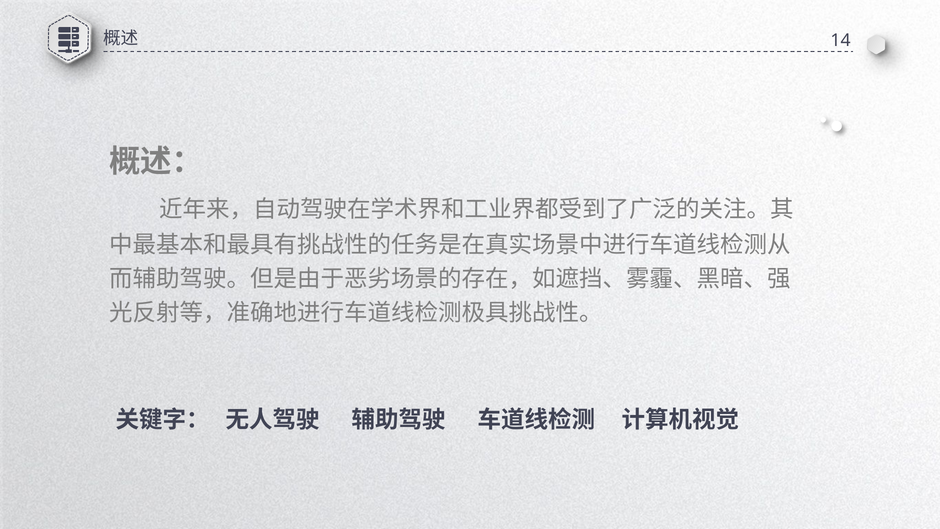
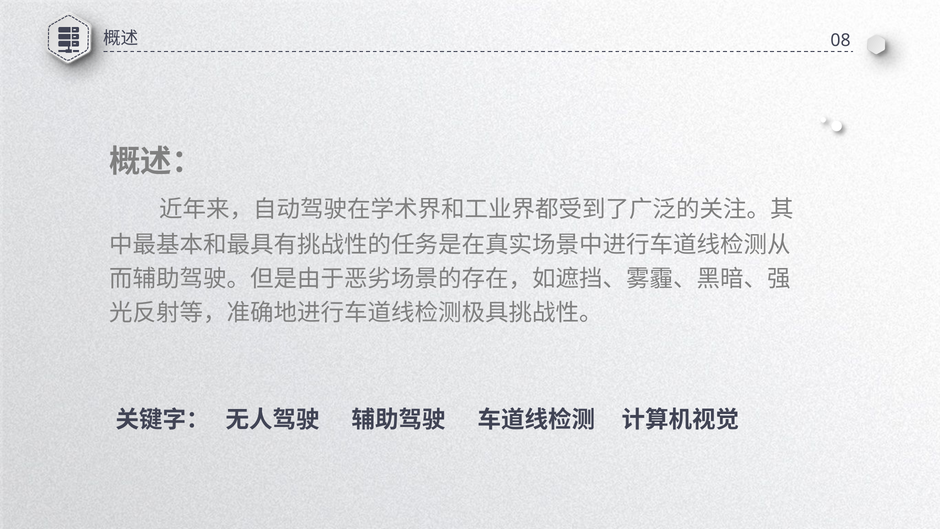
14: 14 -> 08
